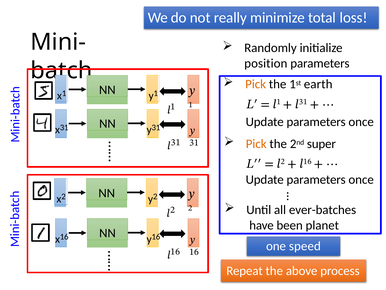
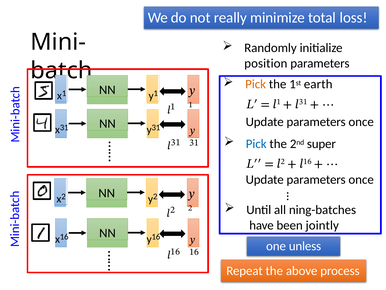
Pick at (256, 144) colour: orange -> blue
ever-batches: ever-batches -> ning-batches
planet: planet -> jointly
speed: speed -> unless
